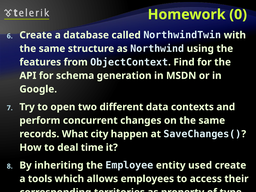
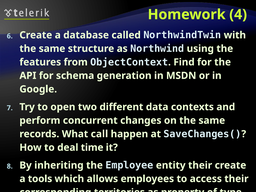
0: 0 -> 4
city: city -> call
entity used: used -> their
